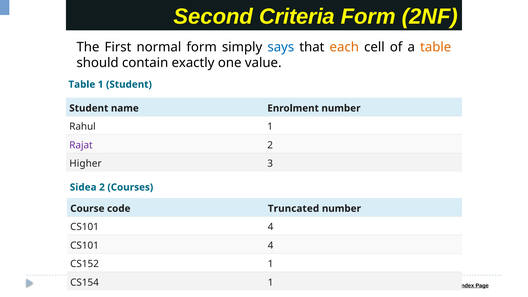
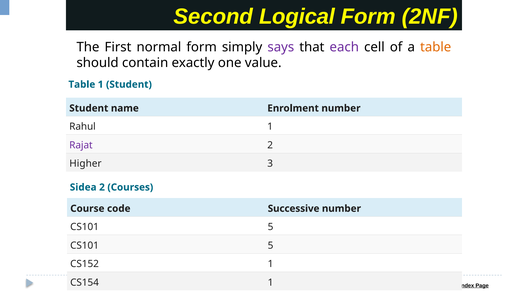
Criteria: Criteria -> Logical
says colour: blue -> purple
each colour: orange -> purple
Truncated: Truncated -> Successive
4 at (271, 227): 4 -> 5
4 at (271, 246): 4 -> 5
